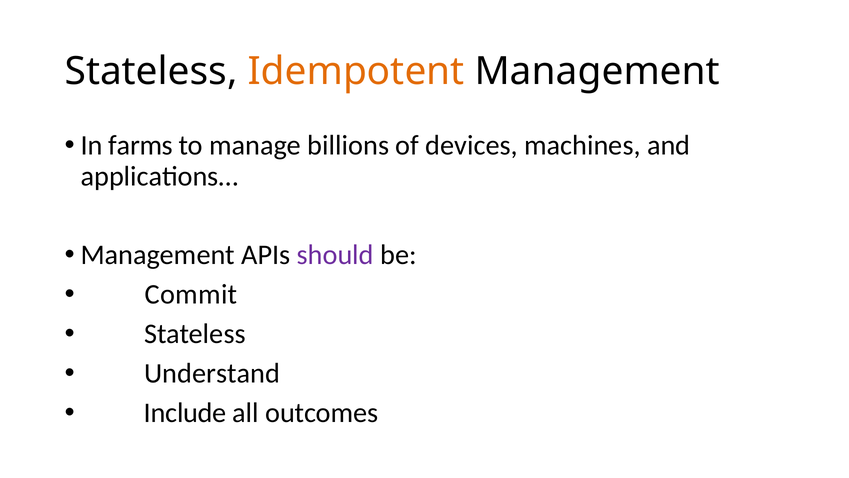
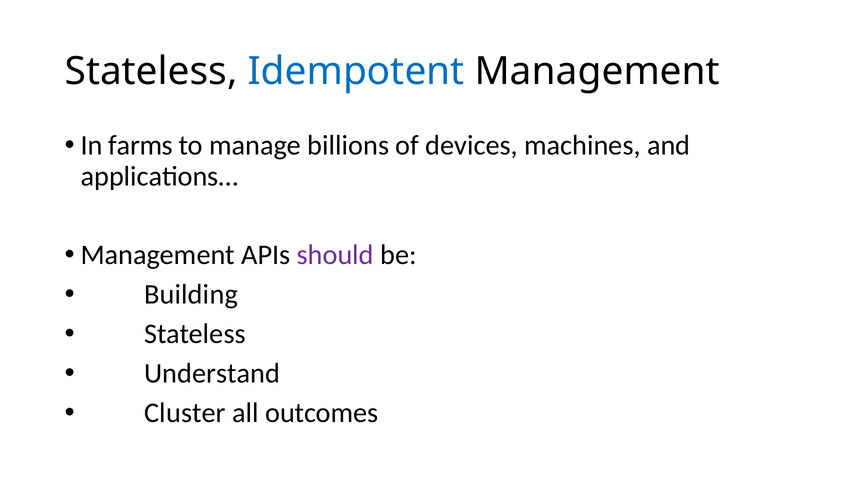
Idempotent colour: orange -> blue
Commit: Commit -> Building
Include: Include -> Cluster
